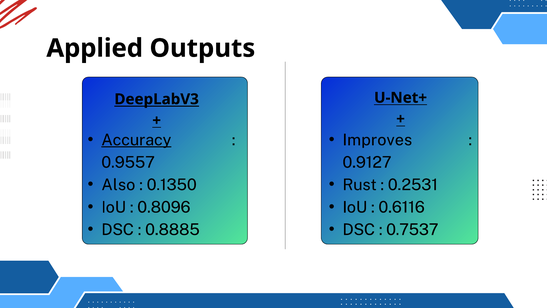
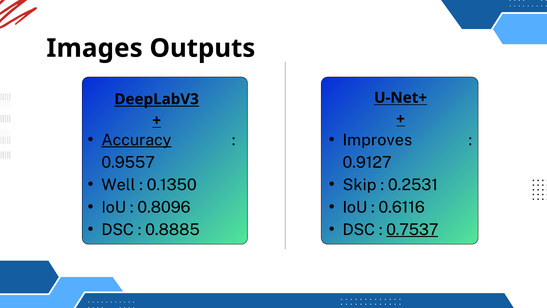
Applied: Applied -> Images
Also: Also -> Well
Rust: Rust -> Skip
0.7537 underline: none -> present
